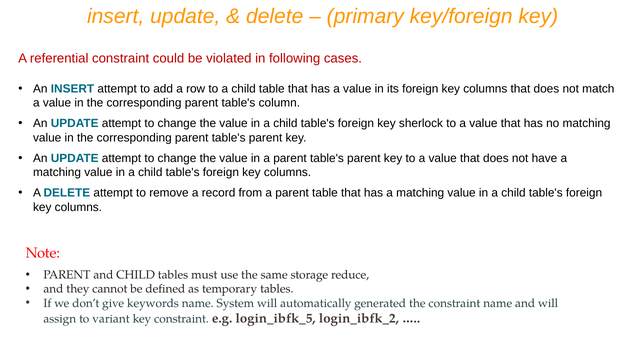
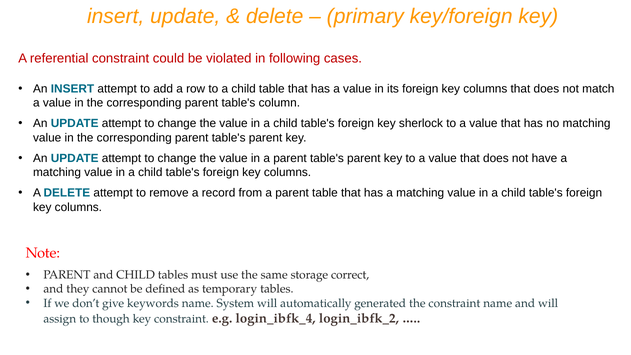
reduce: reduce -> correct
variant: variant -> though
login_ibfk_5: login_ibfk_5 -> login_ibfk_4
